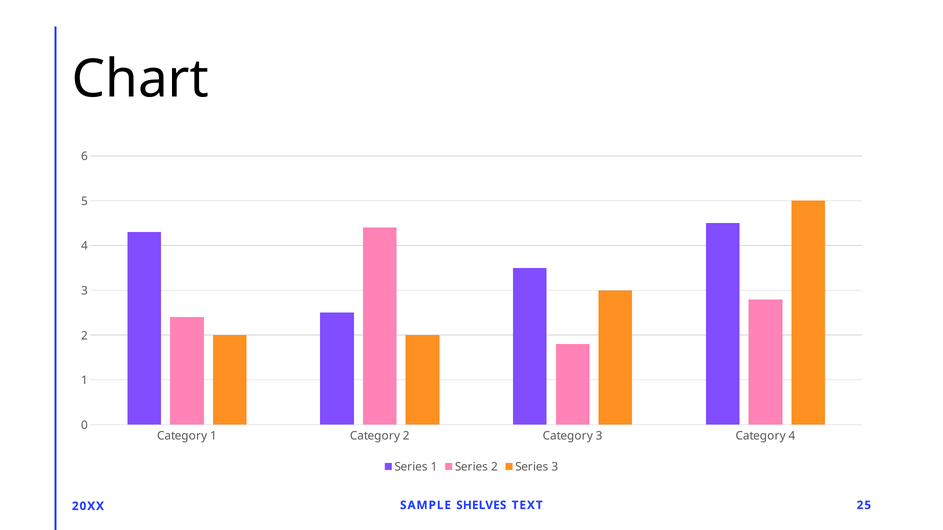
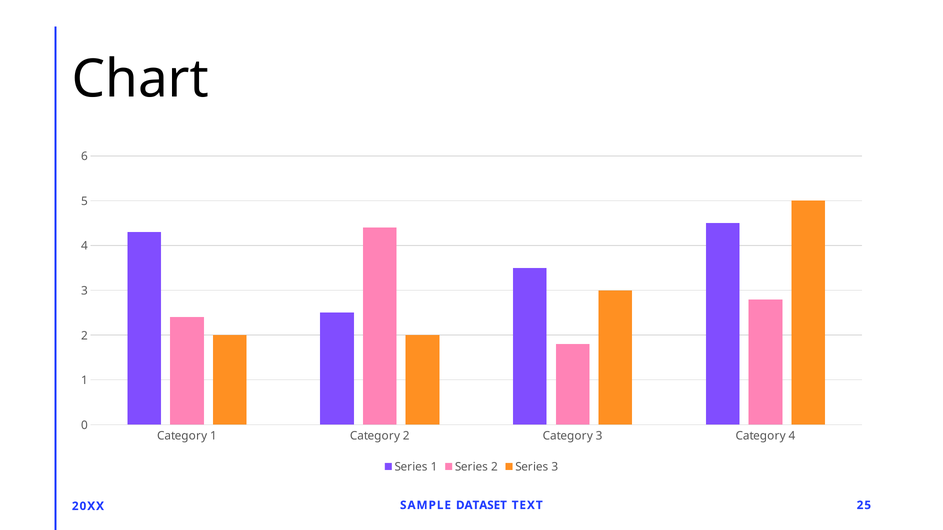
SHELVES: SHELVES -> DATASET
